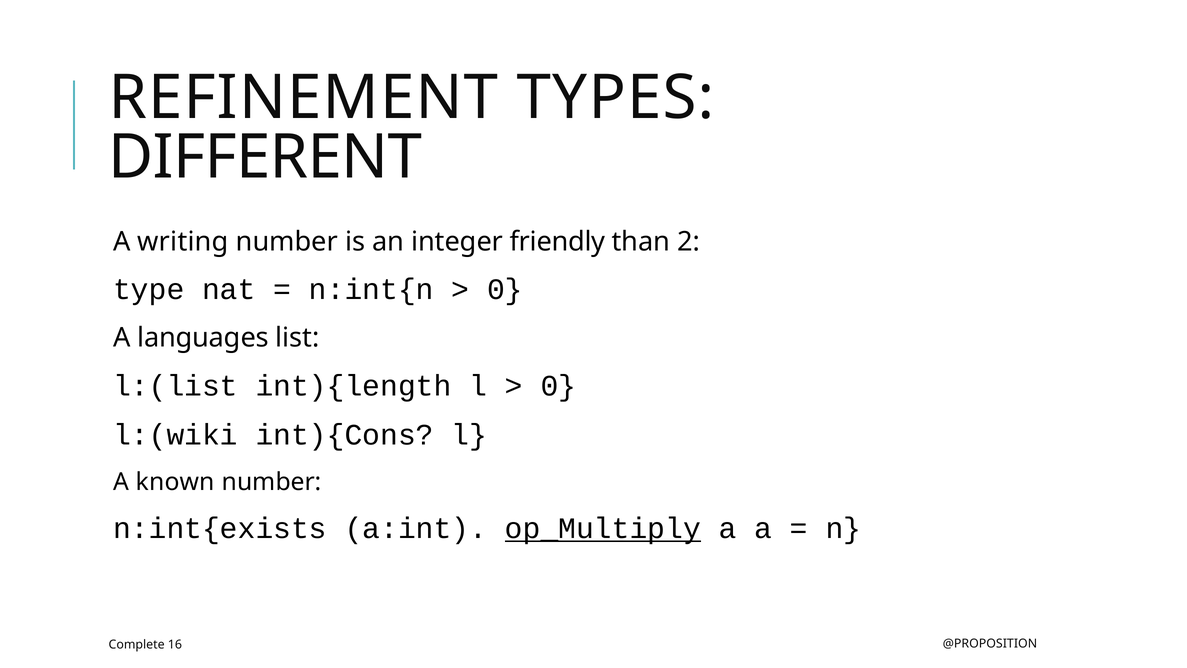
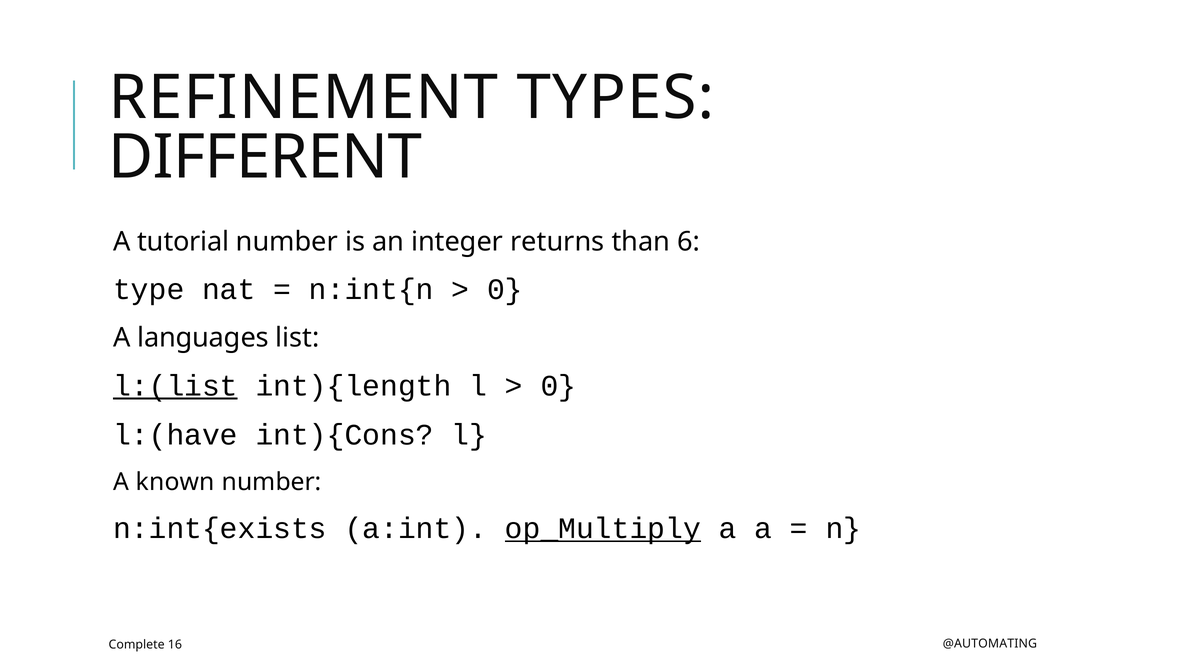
writing: writing -> tutorial
friendly: friendly -> returns
2: 2 -> 6
l:(list underline: none -> present
l:(wiki: l:(wiki -> l:(have
@PROPOSITION: @PROPOSITION -> @AUTOMATING
